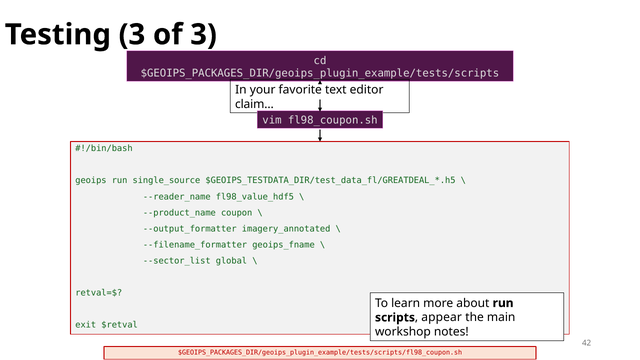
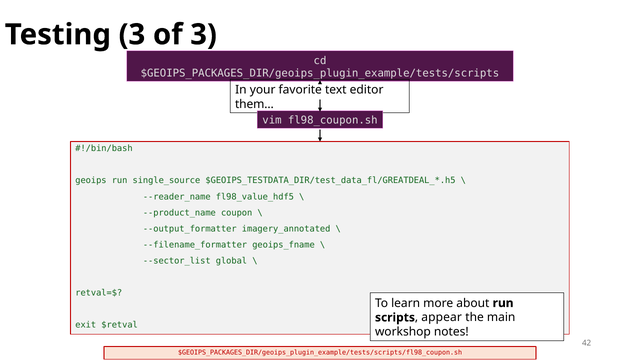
claim…: claim… -> them…
